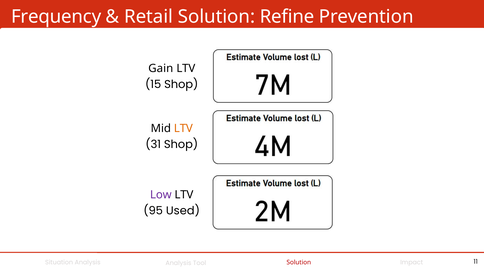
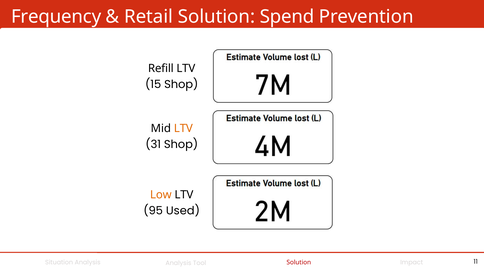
Refine: Refine -> Spend
Gain: Gain -> Refill
Low colour: purple -> orange
